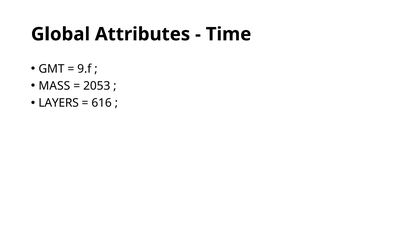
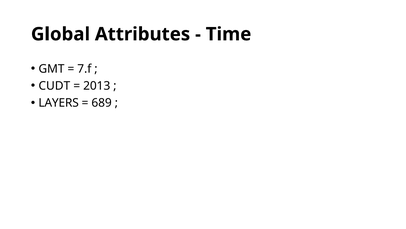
9.f: 9.f -> 7.f
MASS: MASS -> CUDT
2053: 2053 -> 2013
616: 616 -> 689
